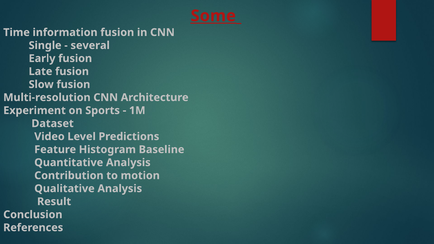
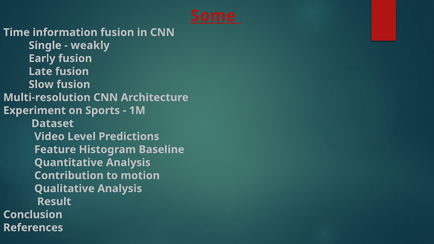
several: several -> weakly
